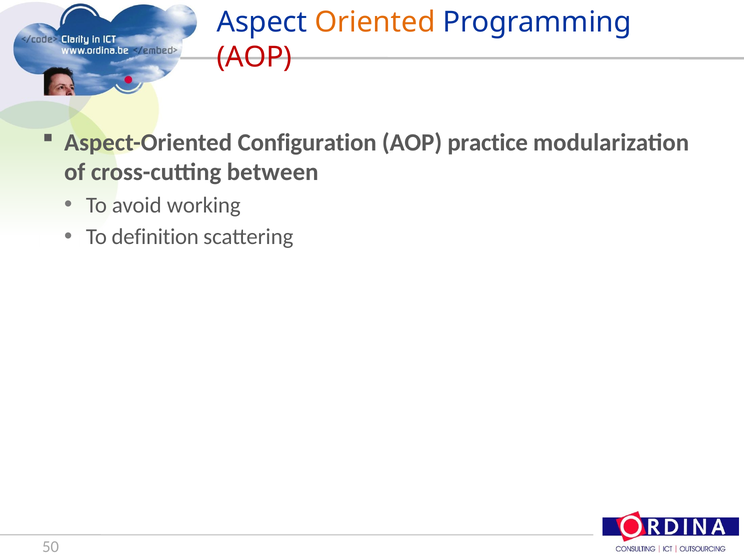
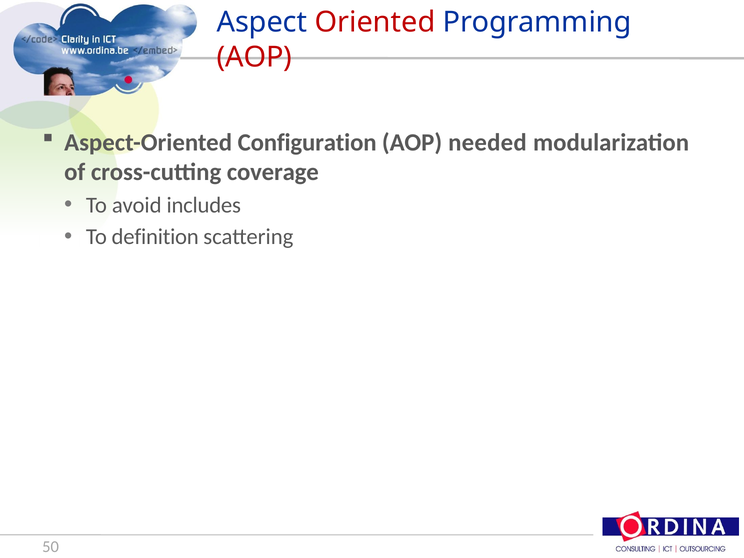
Oriented colour: orange -> red
practice: practice -> needed
between: between -> coverage
working: working -> includes
